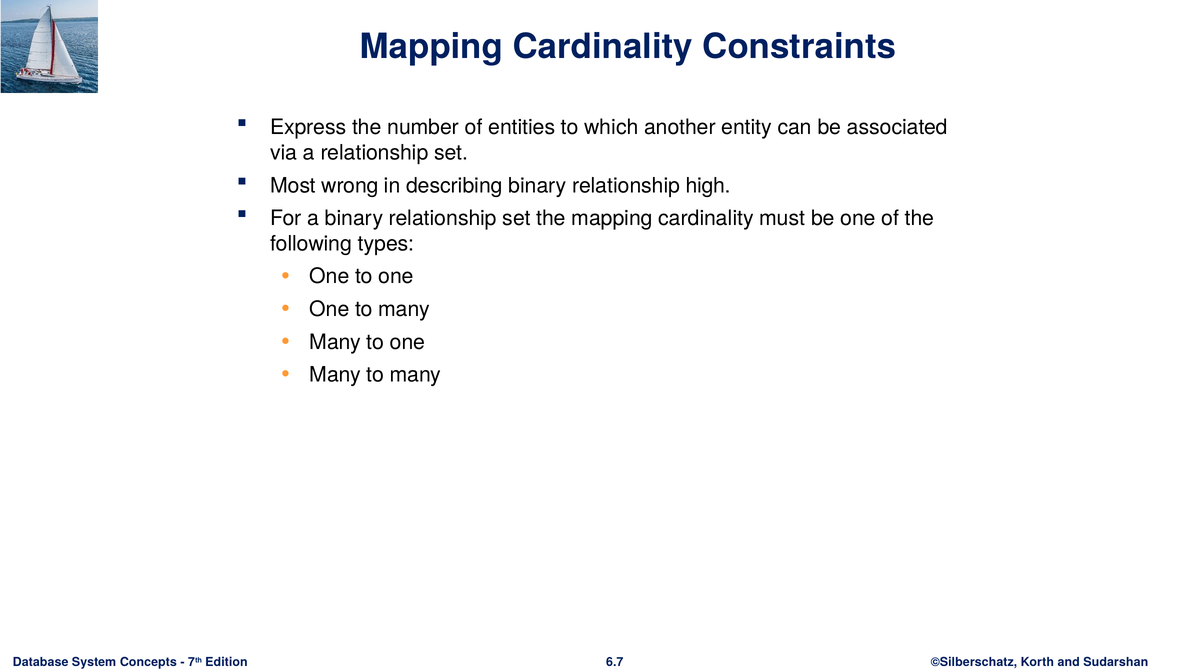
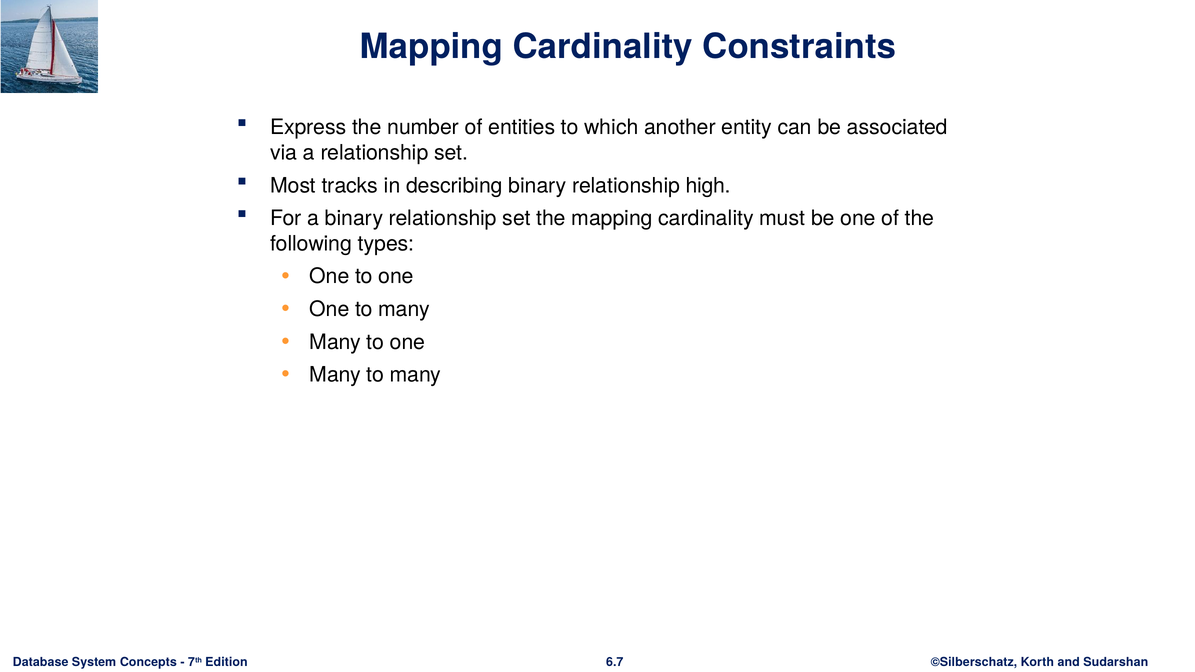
wrong: wrong -> tracks
